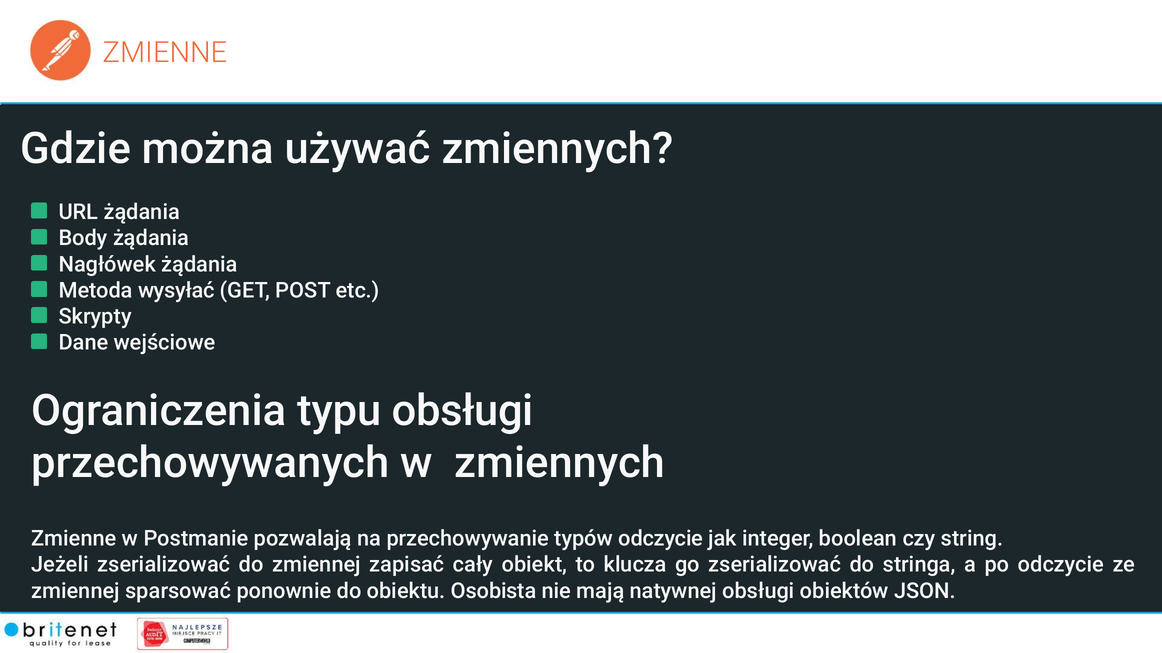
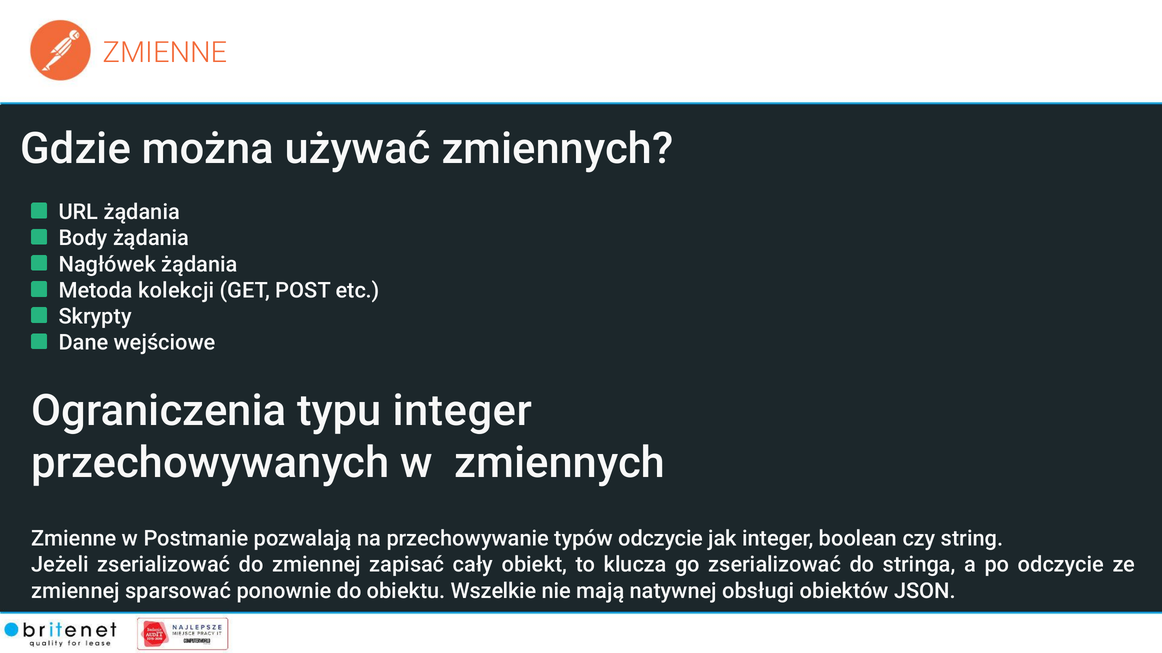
wysyłać: wysyłać -> kolekcji
typu obsługi: obsługi -> integer
Osobista: Osobista -> Wszelkie
